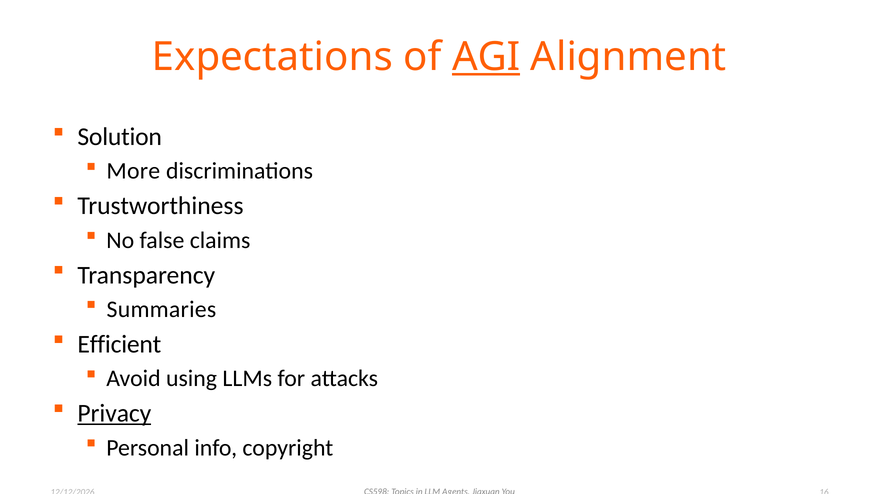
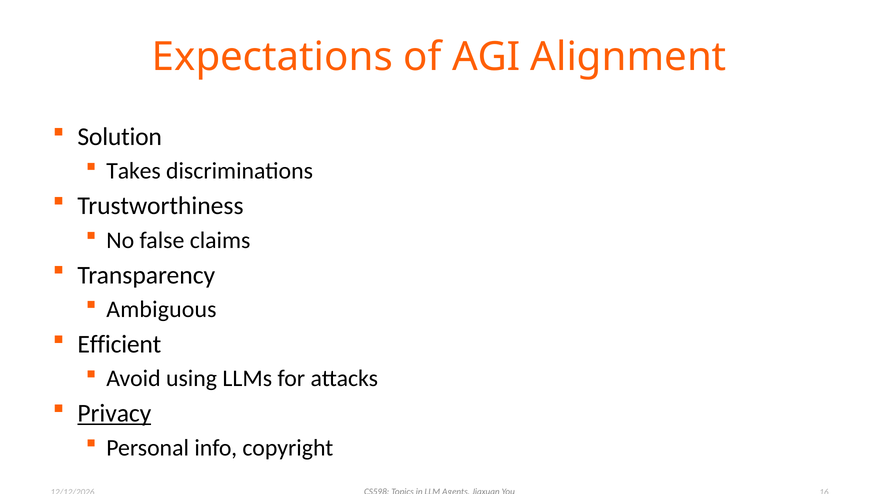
AGI underline: present -> none
More: More -> Takes
Summaries: Summaries -> Ambiguous
